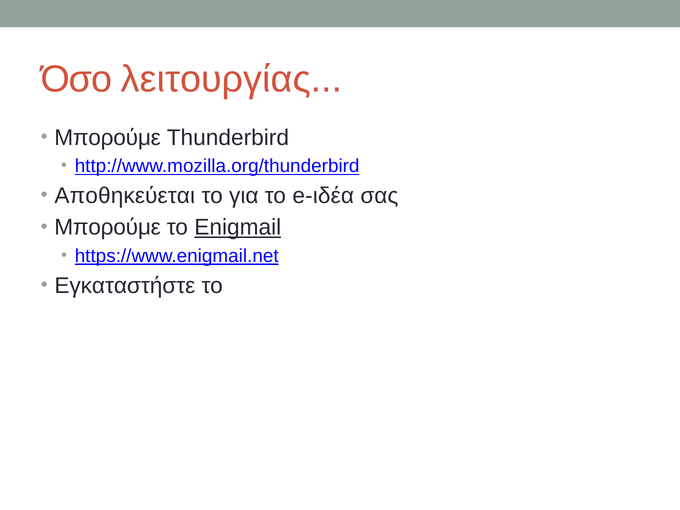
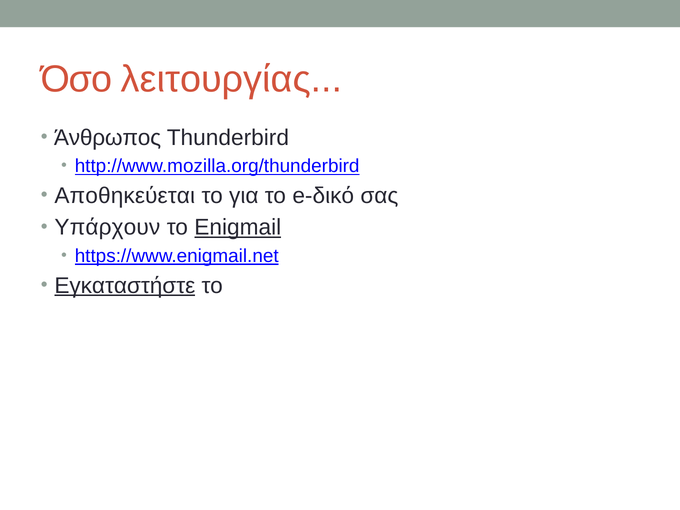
Μπορούμε at (108, 138): Μπορούμε -> Άνθρωπος
e-ιδέα: e-ιδέα -> e-δικό
Μπορούμε at (108, 227): Μπορούμε -> Υπάρχουν
Εγκαταστήστε underline: none -> present
